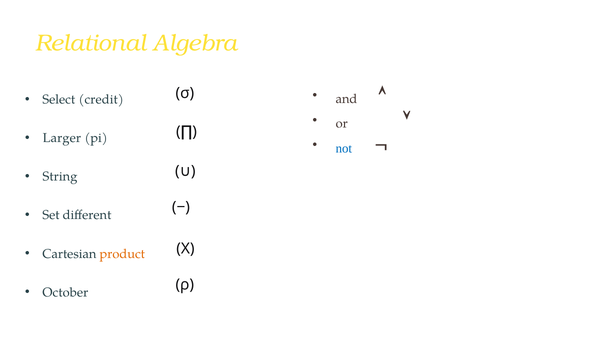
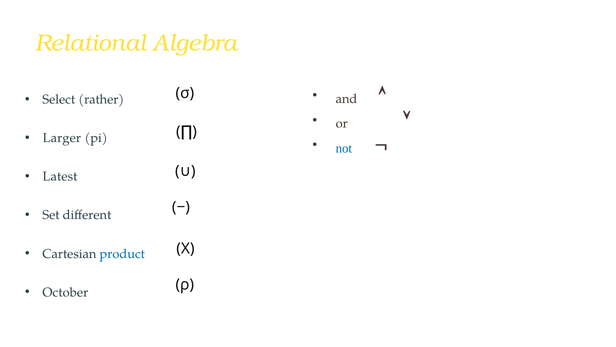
credit: credit -> rather
String: String -> Latest
product colour: orange -> blue
